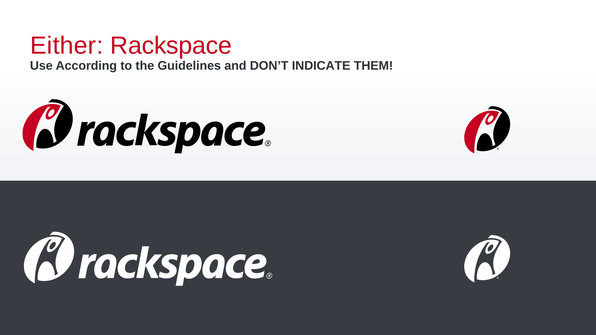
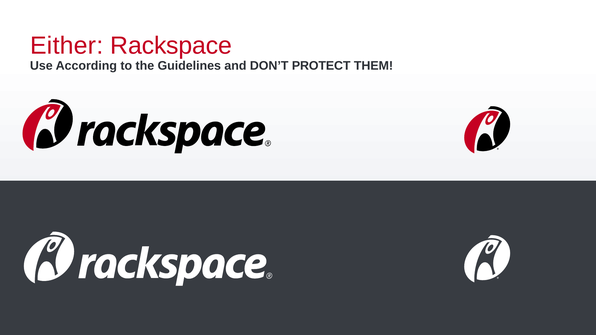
INDICATE: INDICATE -> PROTECT
